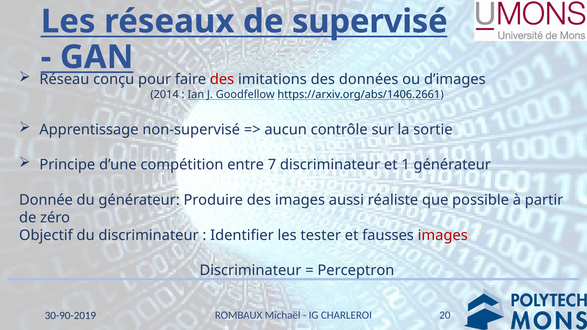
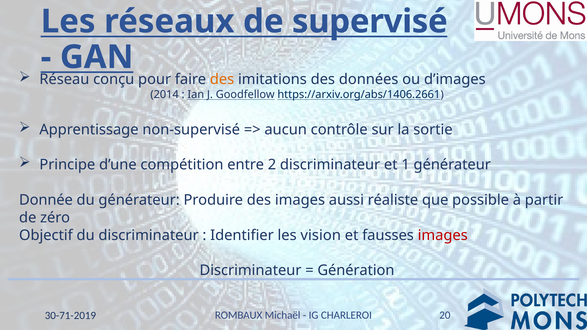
des at (222, 79) colour: red -> orange
7: 7 -> 2
tester: tester -> vision
Perceptron: Perceptron -> Génération
30-90-2019: 30-90-2019 -> 30-71-2019
